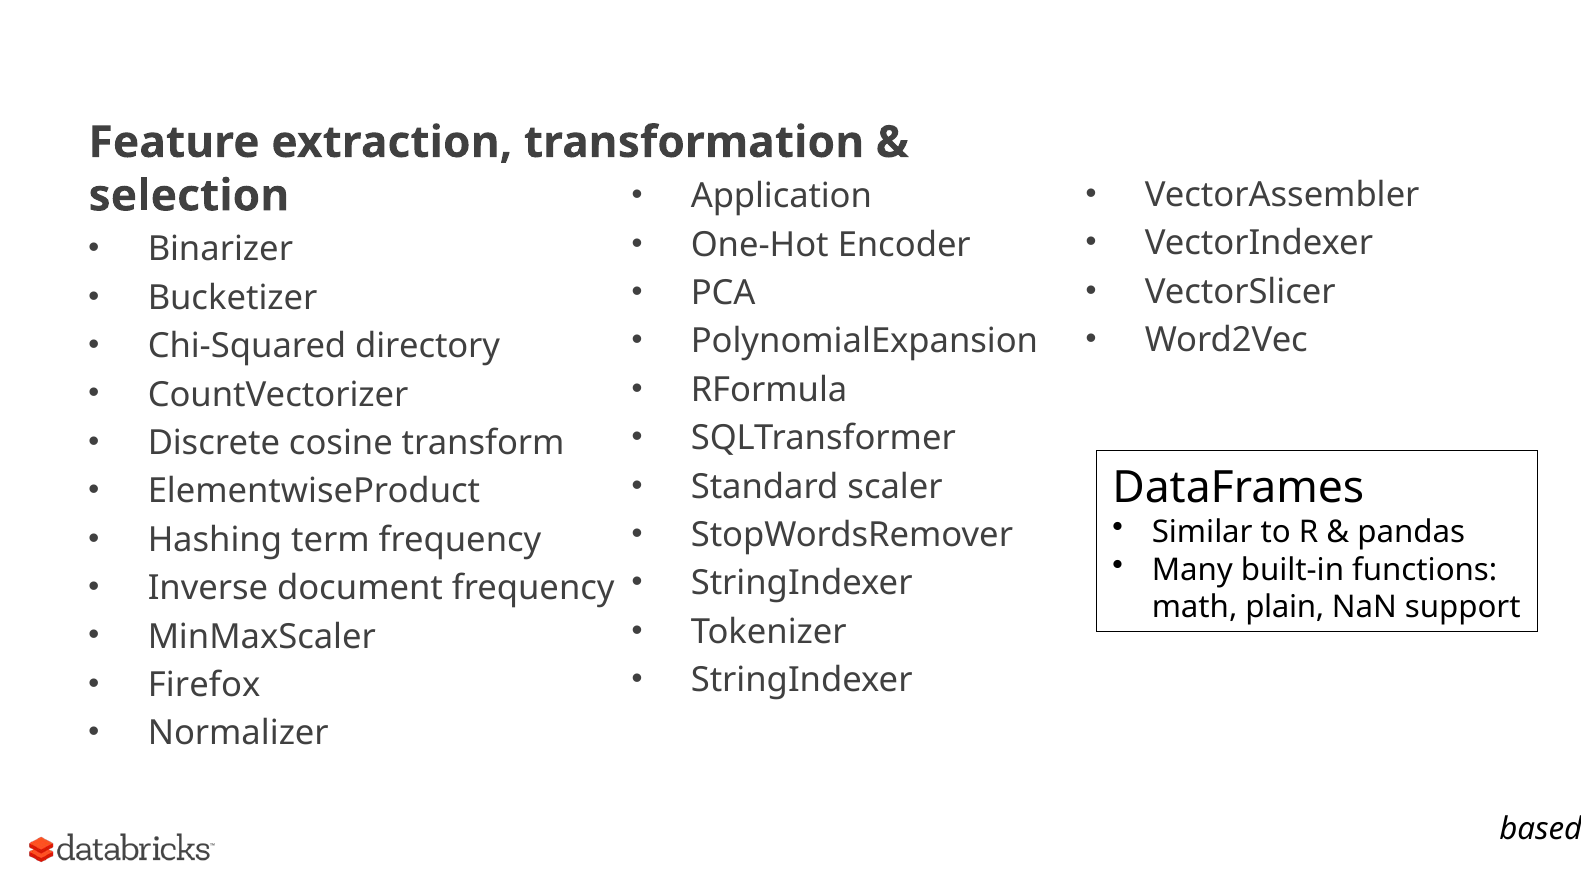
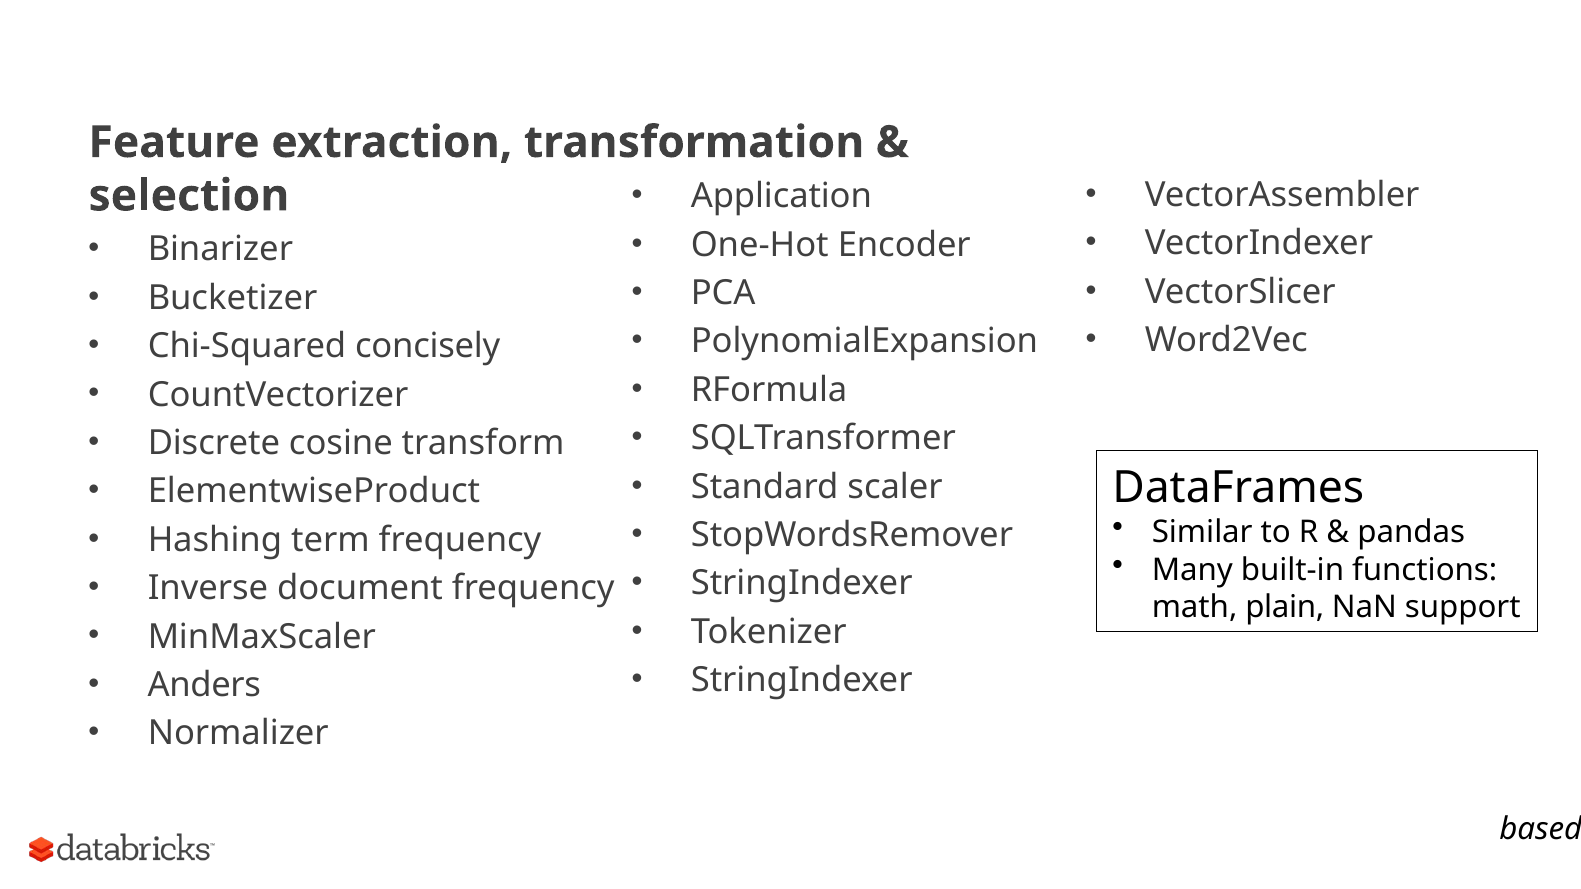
directory: directory -> concisely
Firefox: Firefox -> Anders
